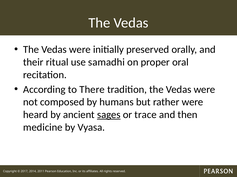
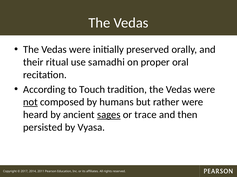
There: There -> Touch
not underline: none -> present
medicine: medicine -> persisted
